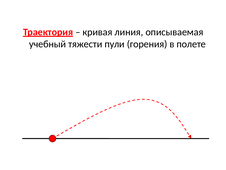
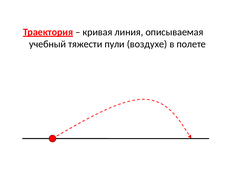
горения: горения -> воздухе
